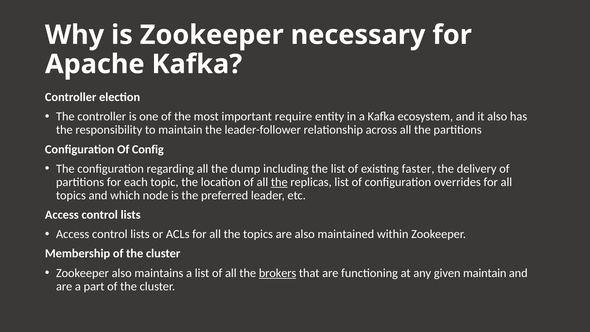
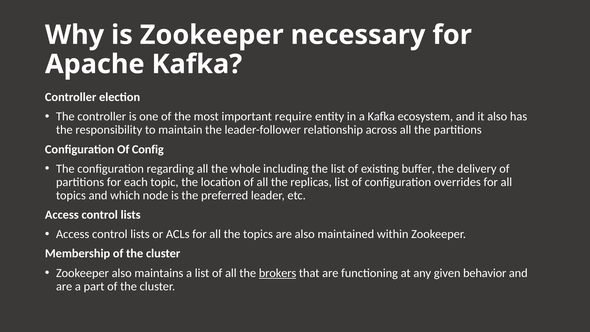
dump: dump -> whole
faster: faster -> buffer
the at (279, 182) underline: present -> none
given maintain: maintain -> behavior
